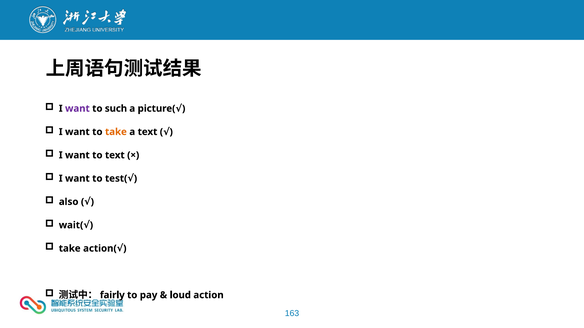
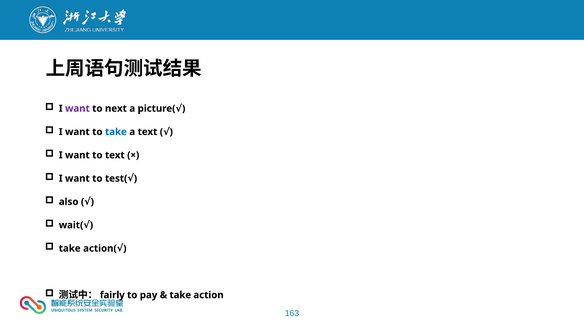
such: such -> next
take at (116, 132) colour: orange -> blue
loud at (180, 295): loud -> take
